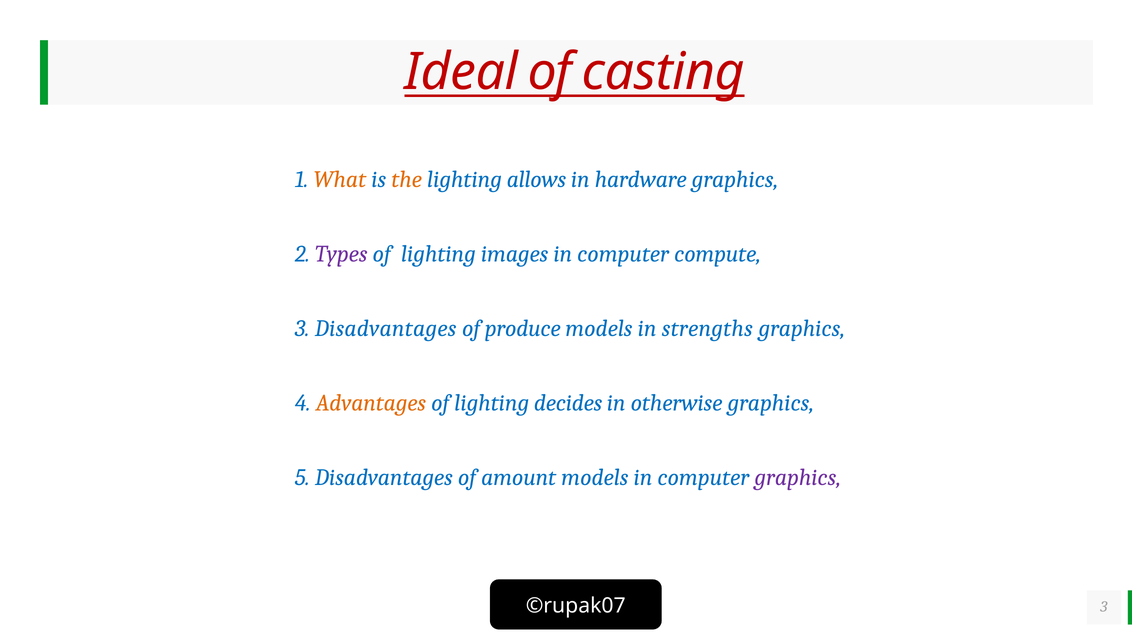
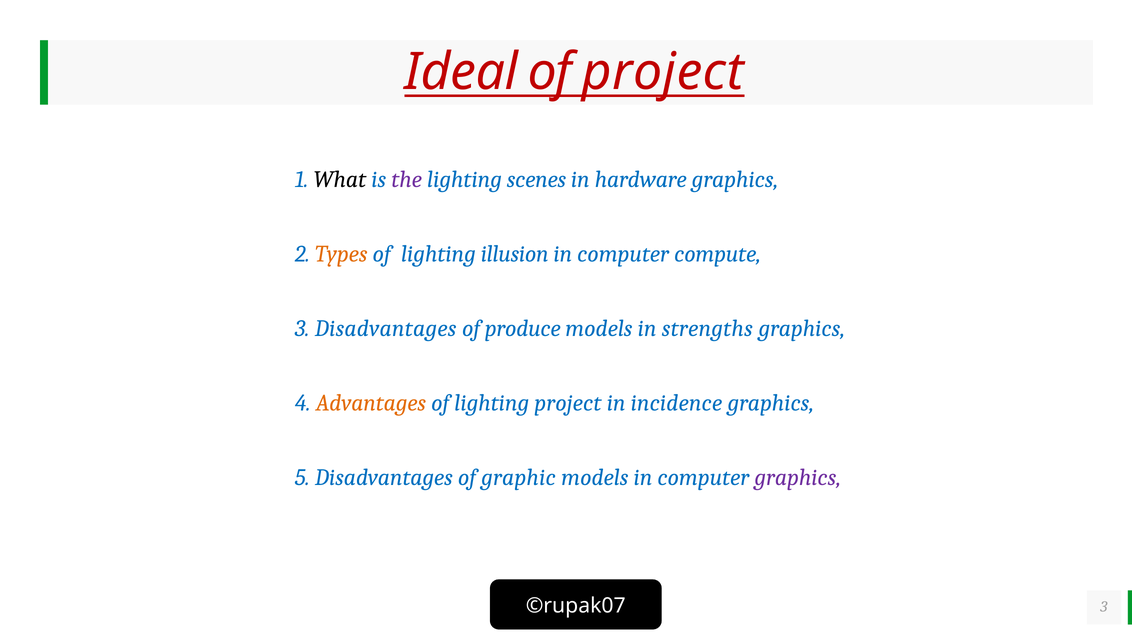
of casting: casting -> project
What colour: orange -> black
the colour: orange -> purple
allows: allows -> scenes
Types colour: purple -> orange
images: images -> illusion
lighting decides: decides -> project
otherwise: otherwise -> incidence
amount: amount -> graphic
